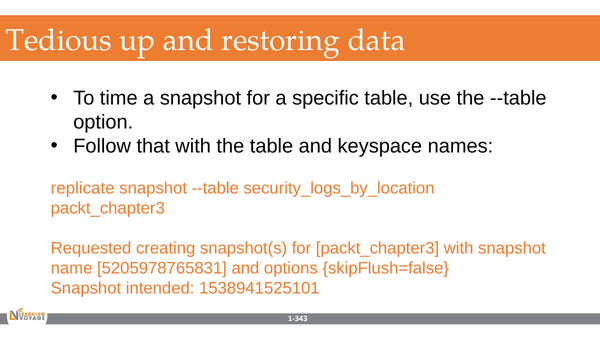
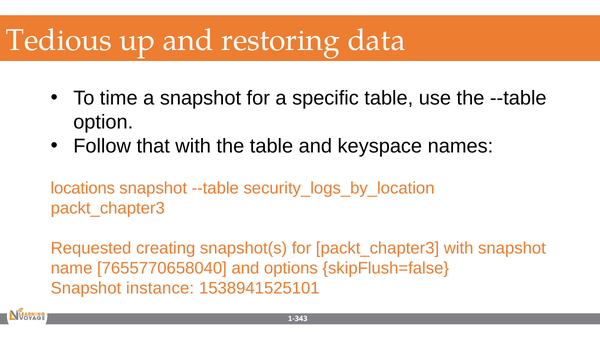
replicate: replicate -> locations
5205978765831: 5205978765831 -> 7655770658040
intended: intended -> instance
